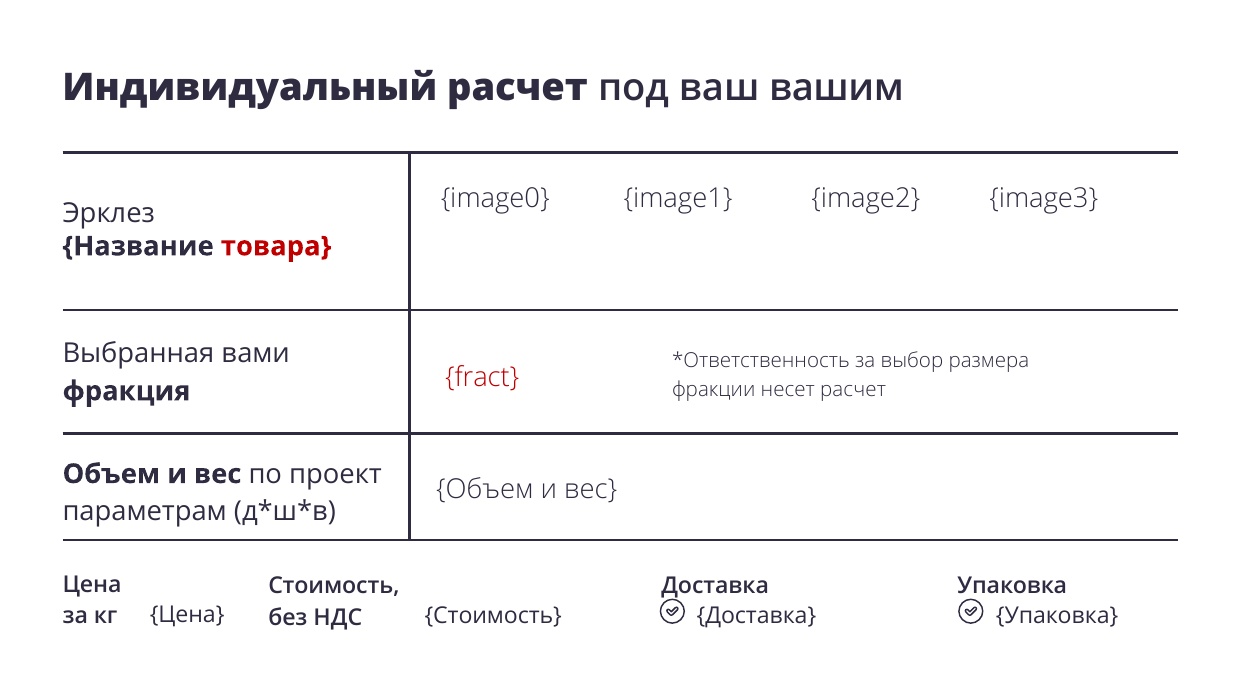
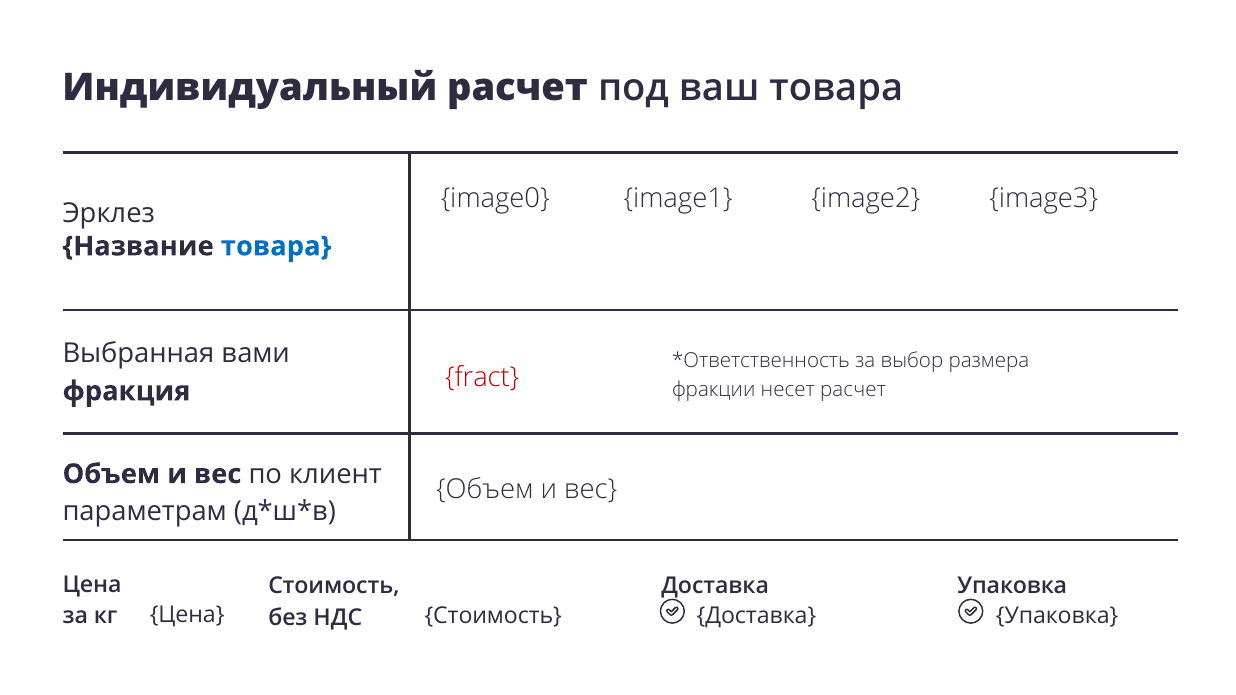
ваш вашим: вашим -> товара
товара at (276, 246) colour: red -> blue
проект: проект -> клиент
